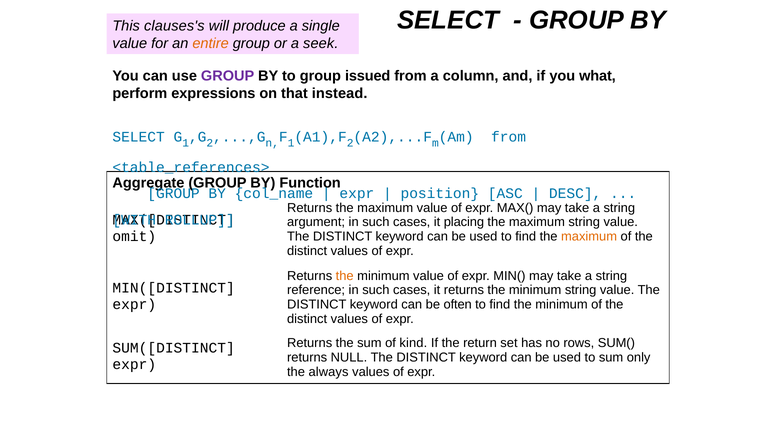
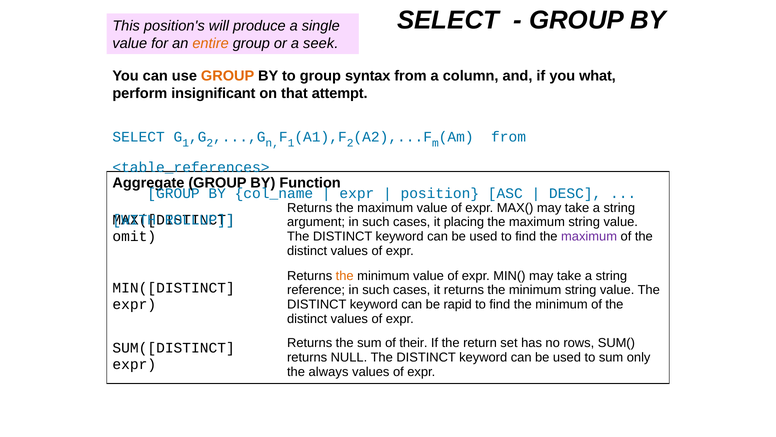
clauses's: clauses's -> position's
GROUP at (228, 76) colour: purple -> orange
issued: issued -> syntax
expressions: expressions -> insignificant
instead: instead -> attempt
maximum at (589, 236) colour: orange -> purple
often: often -> rapid
kind: kind -> their
